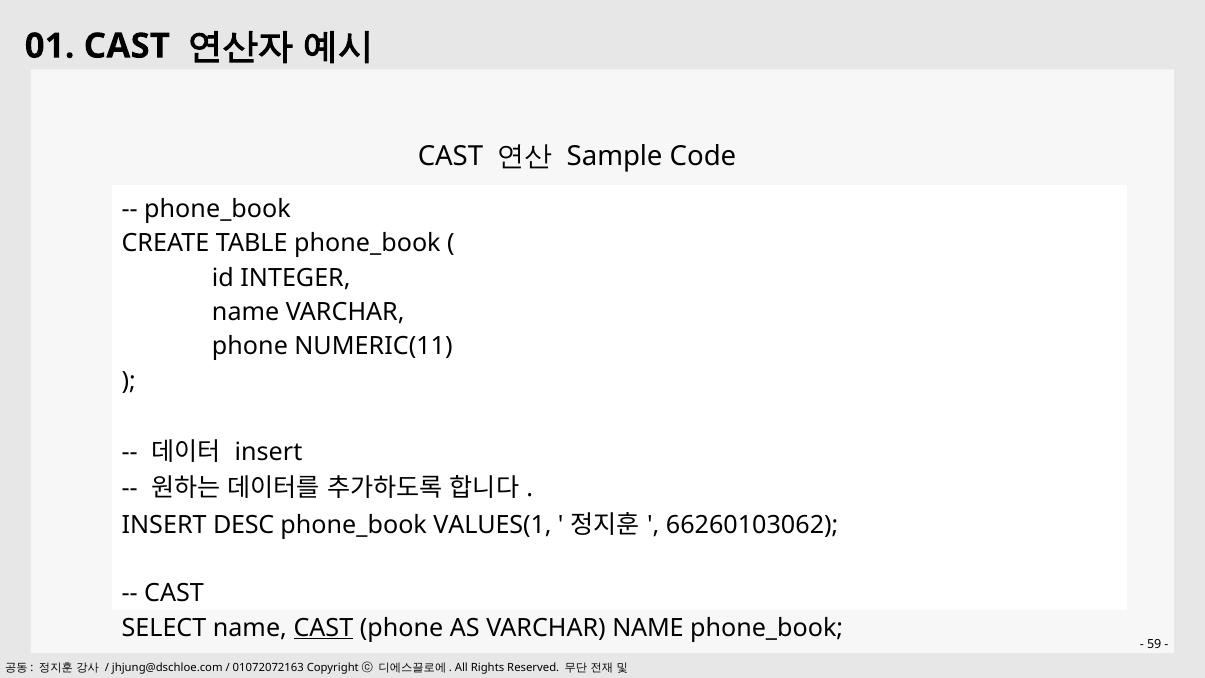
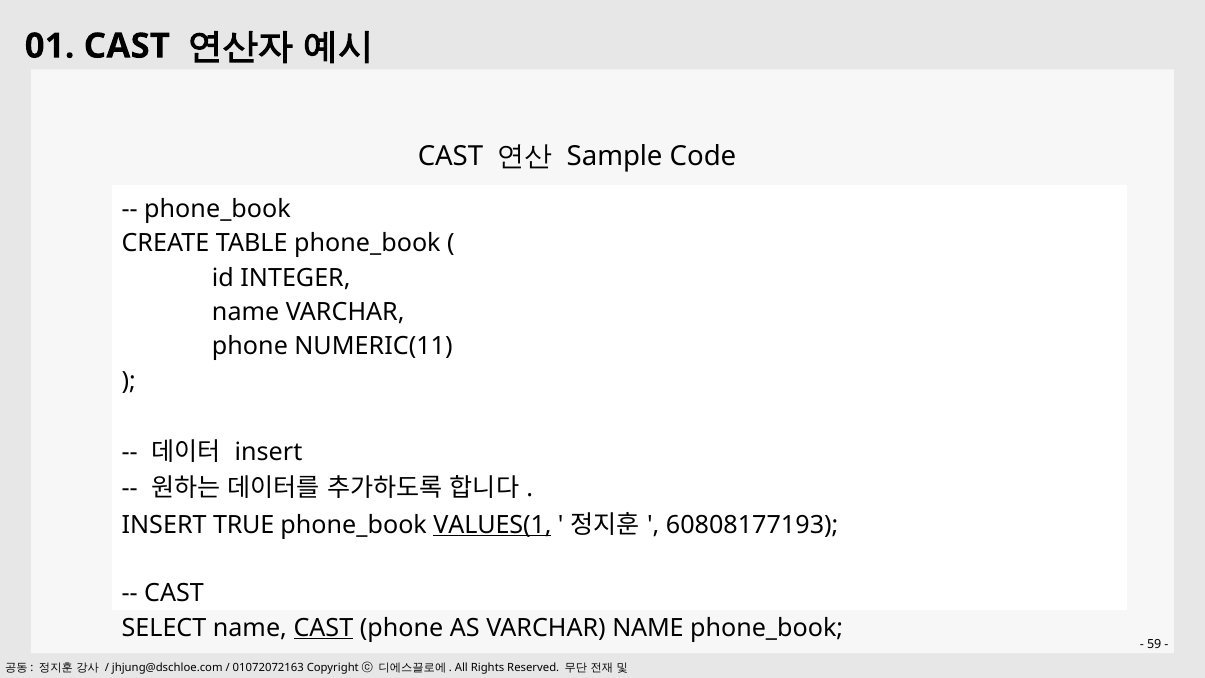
DESC: DESC -> TRUE
VALUES(1 underline: none -> present
66260103062: 66260103062 -> 60808177193
